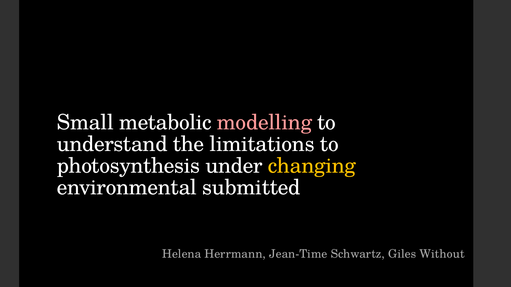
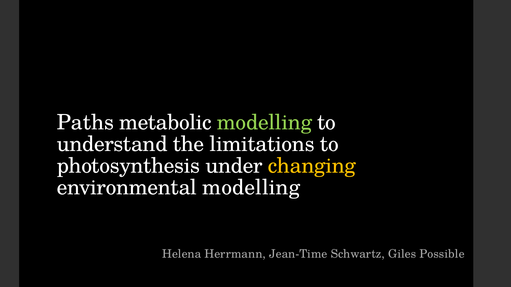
Small: Small -> Paths
modelling at (265, 123) colour: pink -> light green
environmental submitted: submitted -> modelling
Without: Without -> Possible
